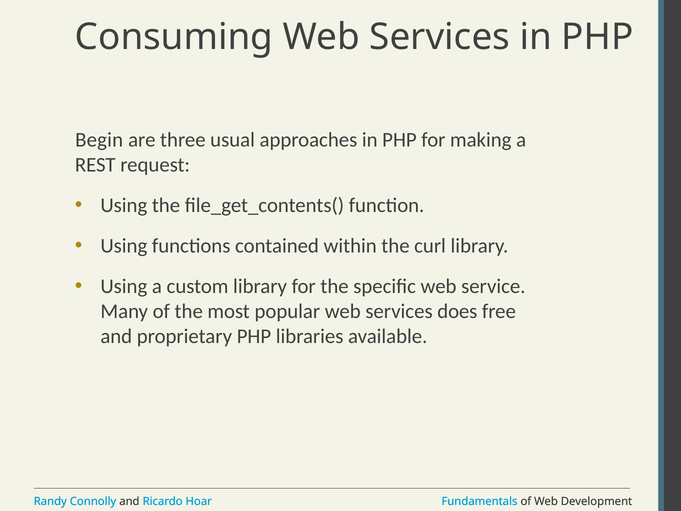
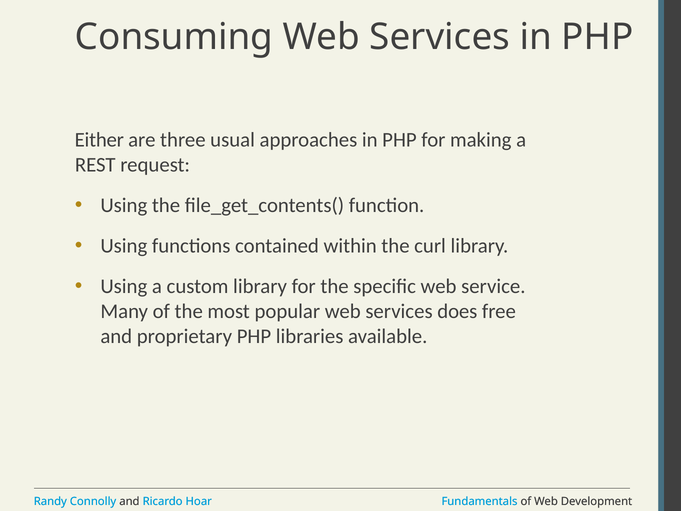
Begin: Begin -> Either
